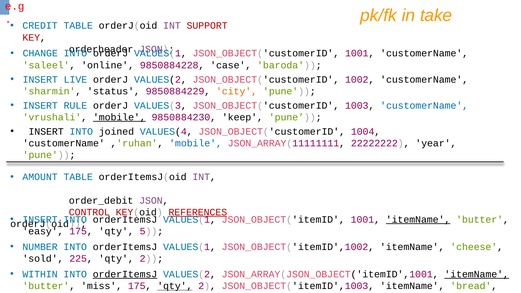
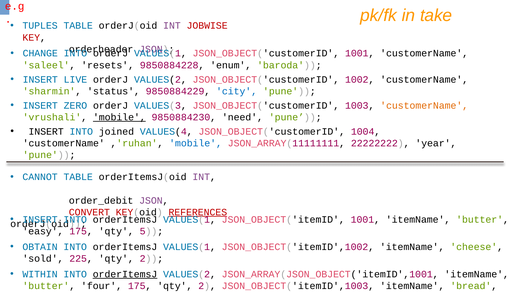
CREDIT: CREDIT -> TUPLES
SUPPORT: SUPPORT -> JOBWISE
online: online -> resets
case: case -> enum
city colour: orange -> blue
RULE: RULE -> ZERO
customerName at (424, 106) colour: blue -> orange
keep: keep -> need
AMOUNT: AMOUNT -> CANNOT
CONTROL: CONTROL -> CONVERT
itemName at (418, 220) underline: present -> none
NUMBER: NUMBER -> OBTAIN
itemName at (477, 274) underline: present -> none
miss: miss -> four
qty at (175, 286) underline: present -> none
